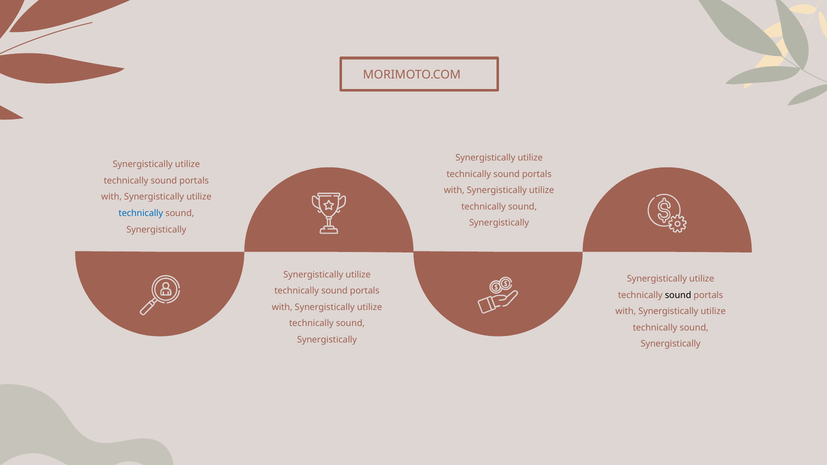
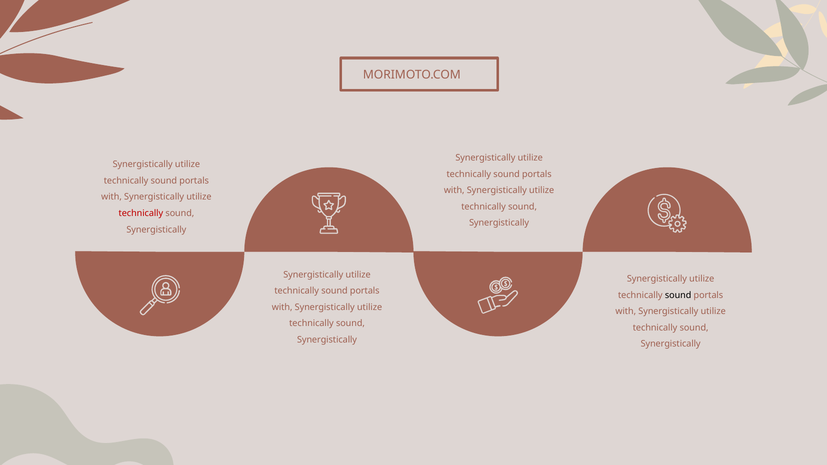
technically at (141, 213) colour: blue -> red
